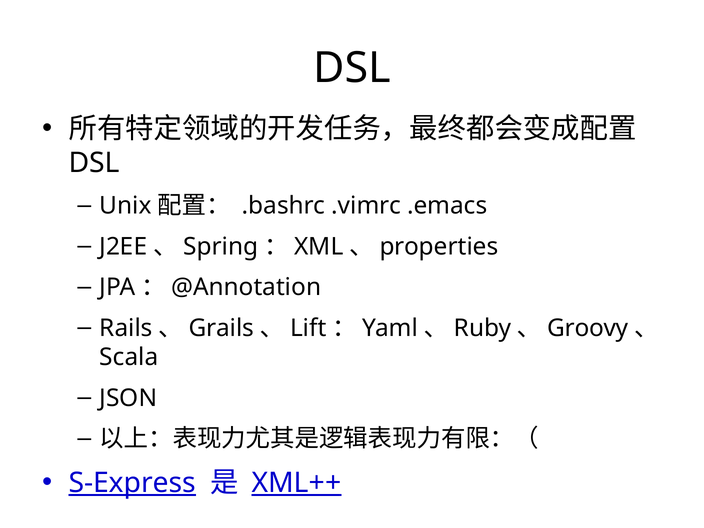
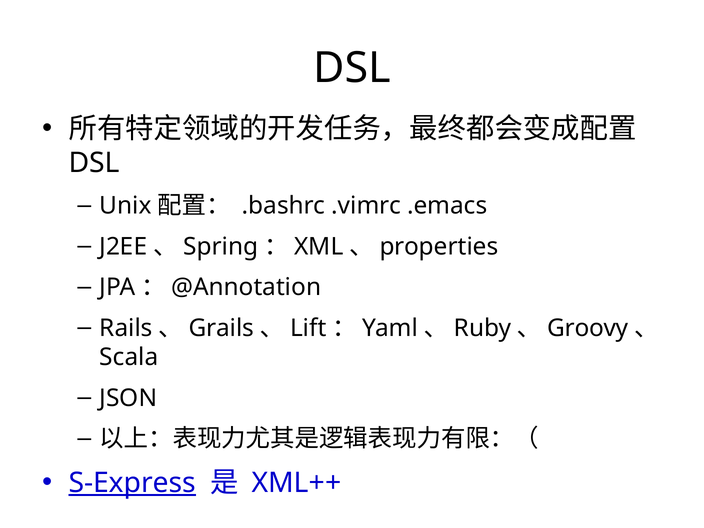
XML++ underline: present -> none
